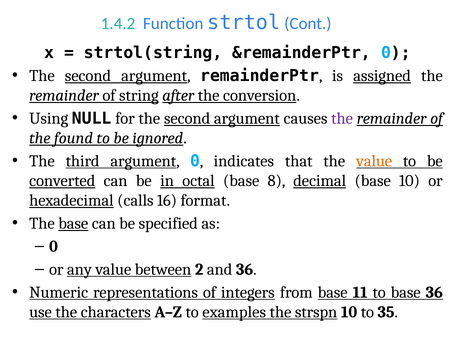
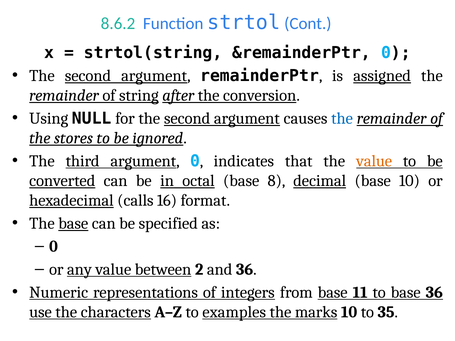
1.4.2: 1.4.2 -> 8.6.2
the at (342, 118) colour: purple -> blue
found: found -> stores
strspn: strspn -> marks
